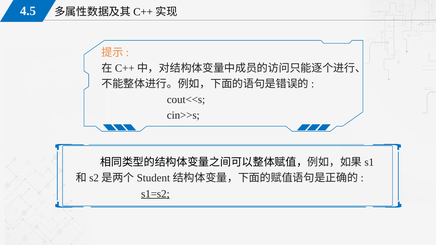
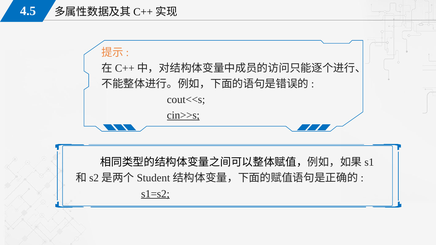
cin>>s underline: none -> present
